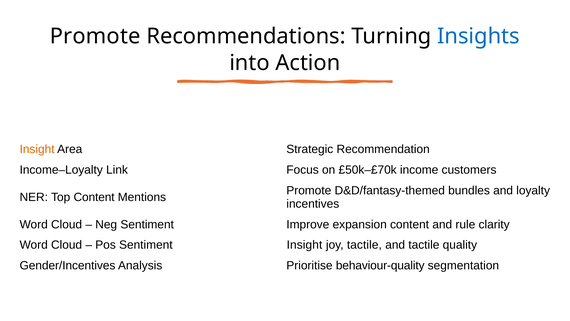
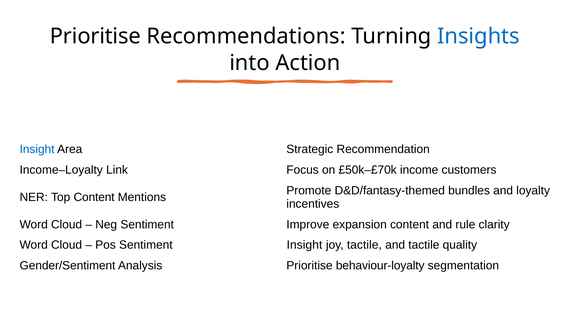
Promote at (95, 36): Promote -> Prioritise
Insight at (37, 149) colour: orange -> blue
Gender/Incentives: Gender/Incentives -> Gender/Sentiment
behaviour-quality: behaviour-quality -> behaviour-loyalty
